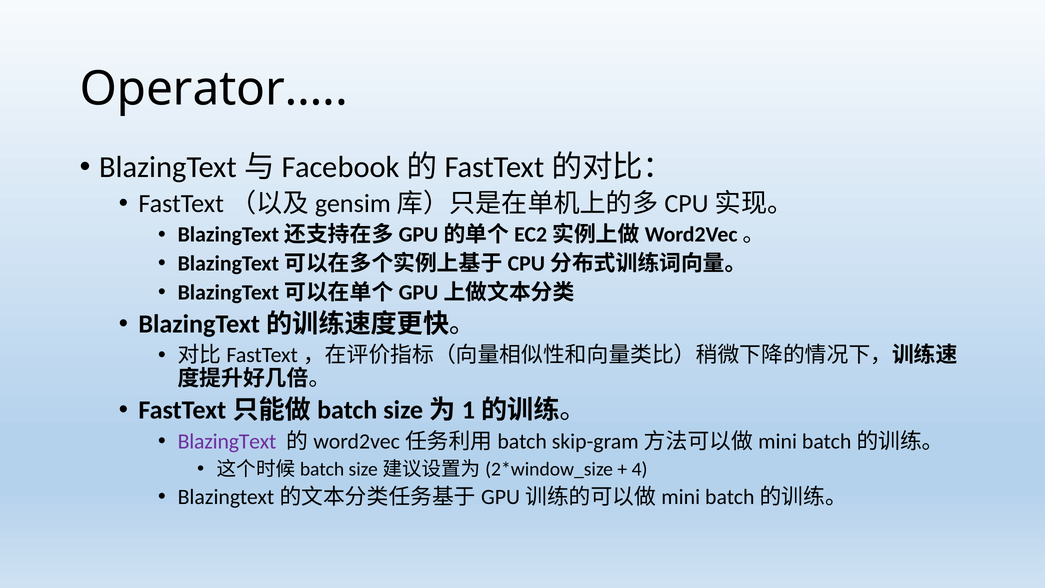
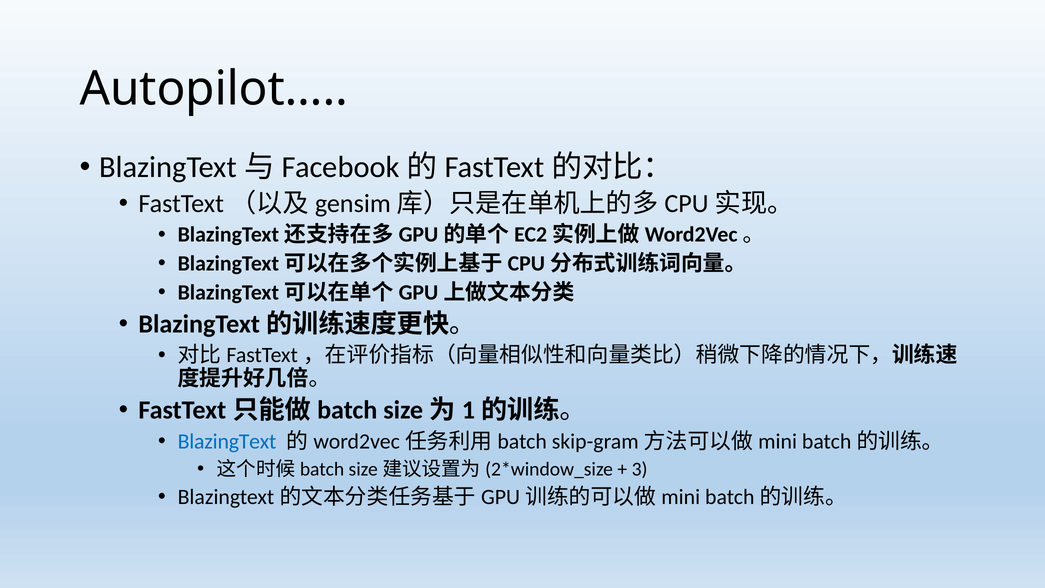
Operator…: Operator… -> Autopilot…
BlazingText colour: purple -> blue
4: 4 -> 3
